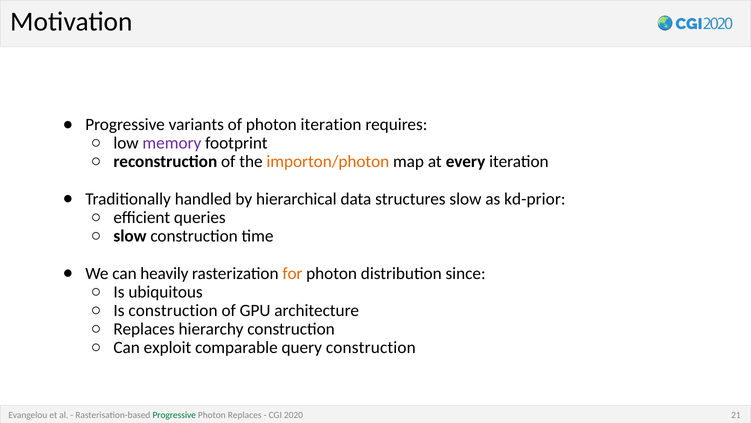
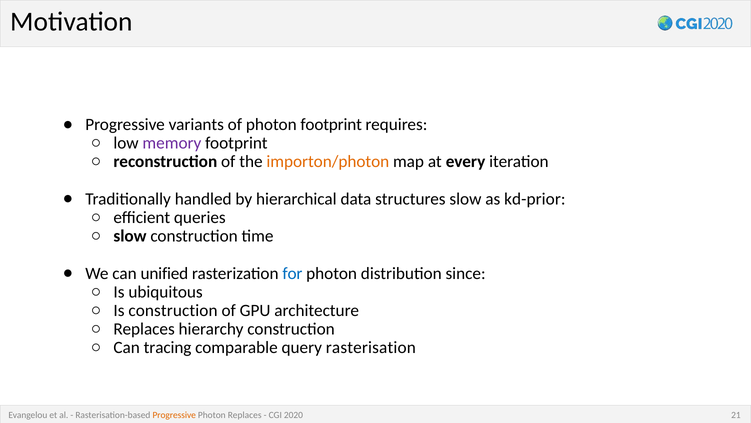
photon iteration: iteration -> footprint
heavily: heavily -> unified
for colour: orange -> blue
exploit: exploit -> tracing
query construction: construction -> rasterisation
Progressive at (174, 415) colour: green -> orange
